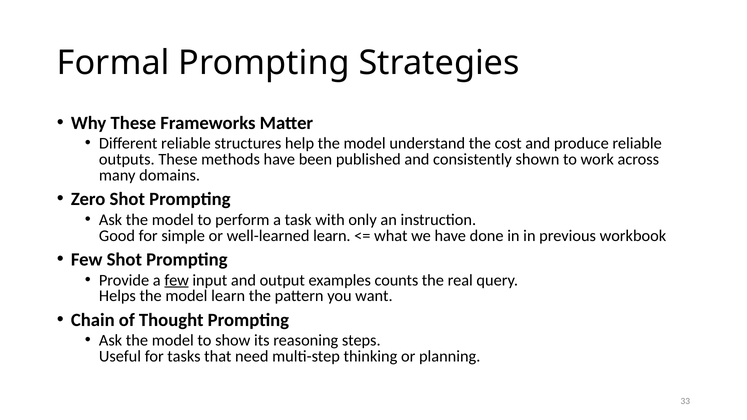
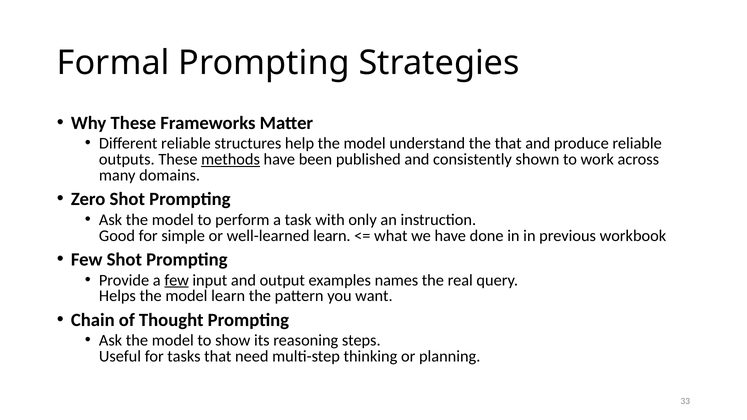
the cost: cost -> that
methods underline: none -> present
counts: counts -> names
